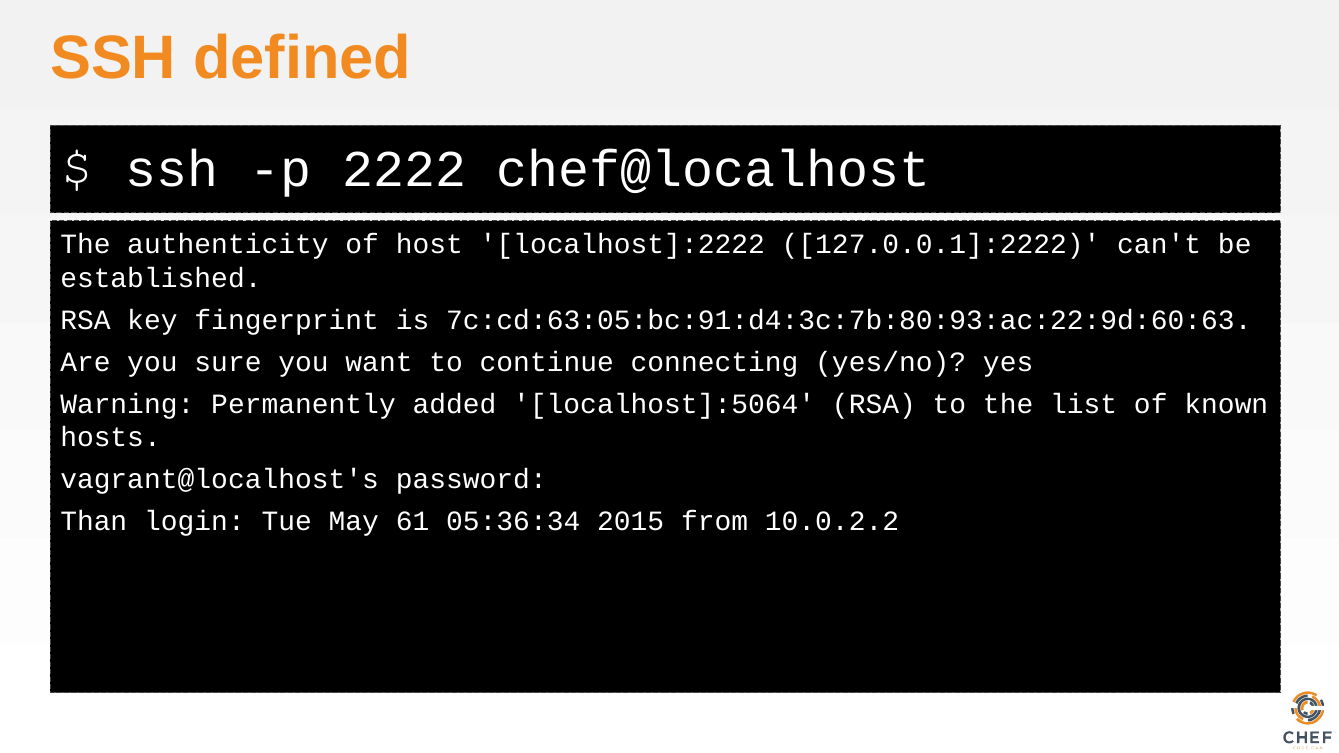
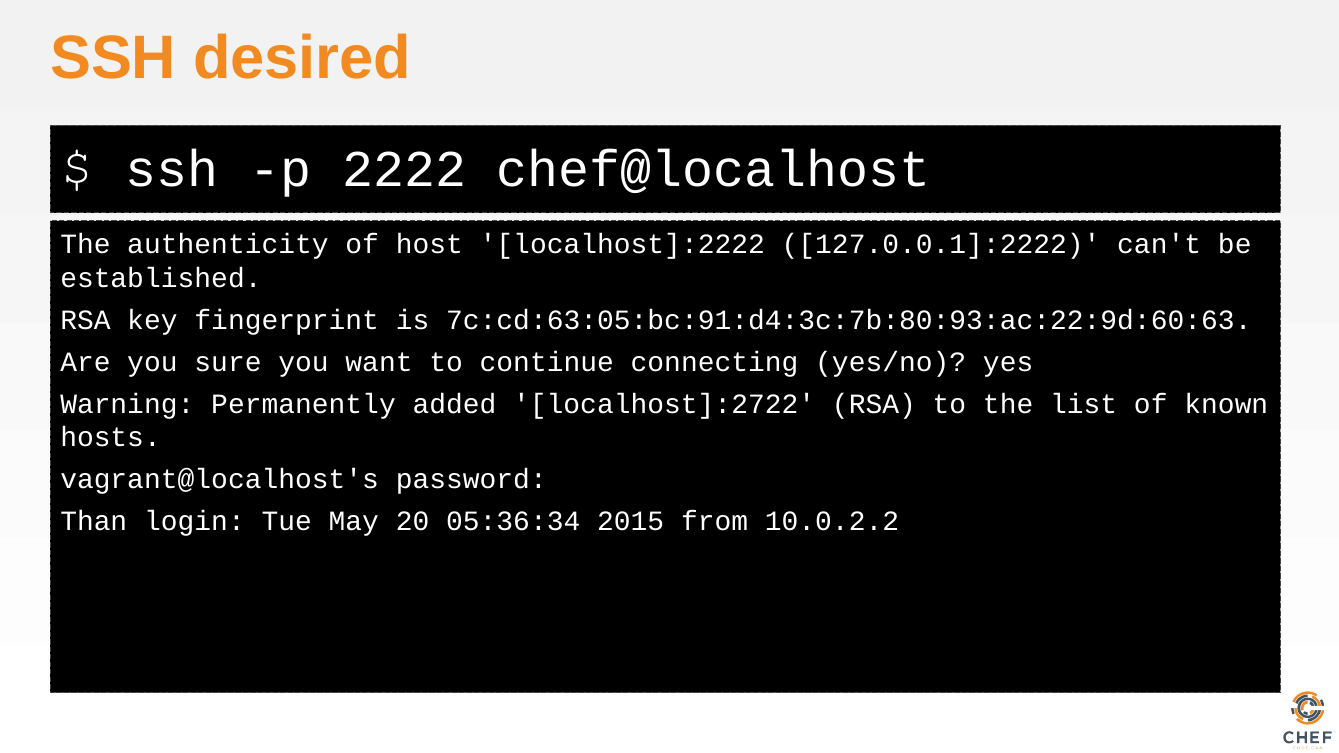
defined: defined -> desired
localhost]:5064: localhost]:5064 -> localhost]:2722
61: 61 -> 20
